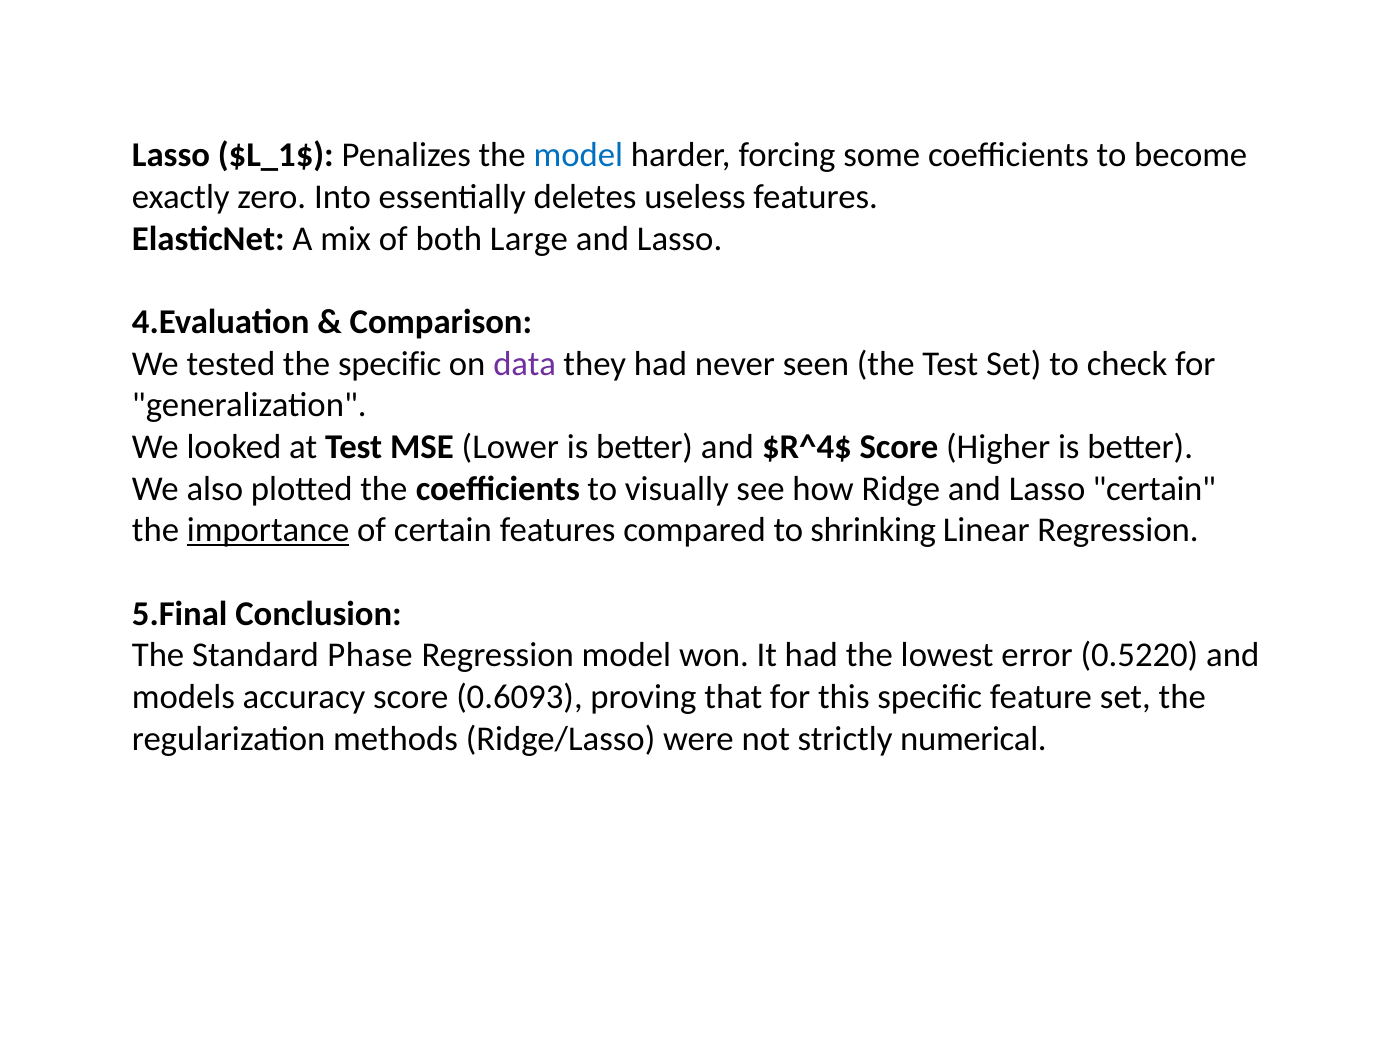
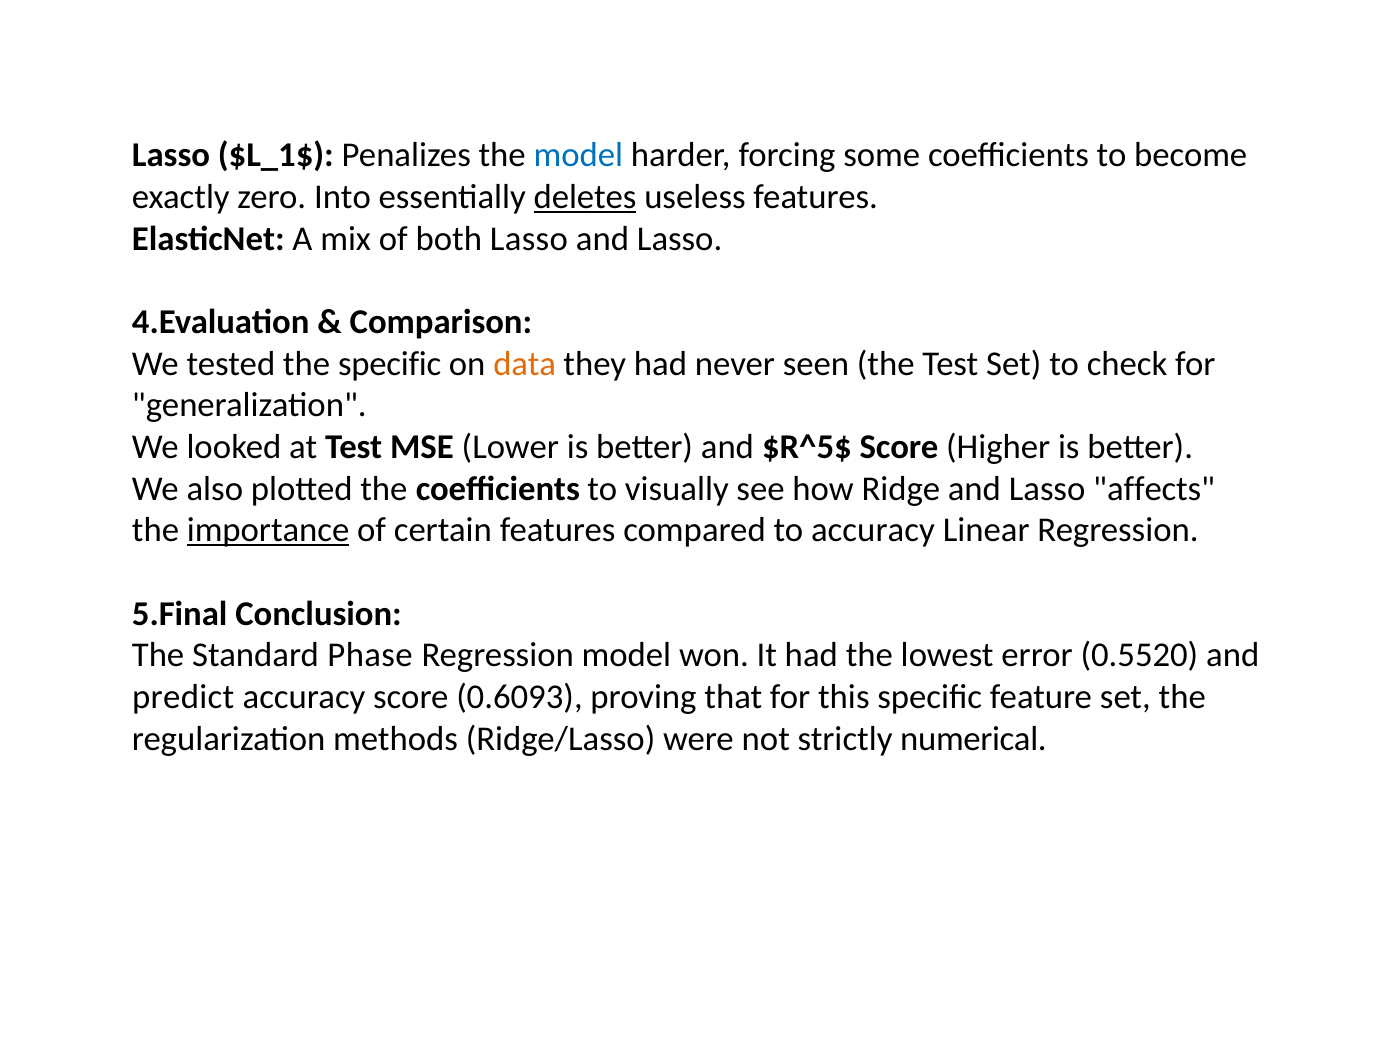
deletes underline: none -> present
both Large: Large -> Lasso
data colour: purple -> orange
$R^4$: $R^4$ -> $R^5$
Lasso certain: certain -> affects
to shrinking: shrinking -> accuracy
0.5220: 0.5220 -> 0.5520
models: models -> predict
